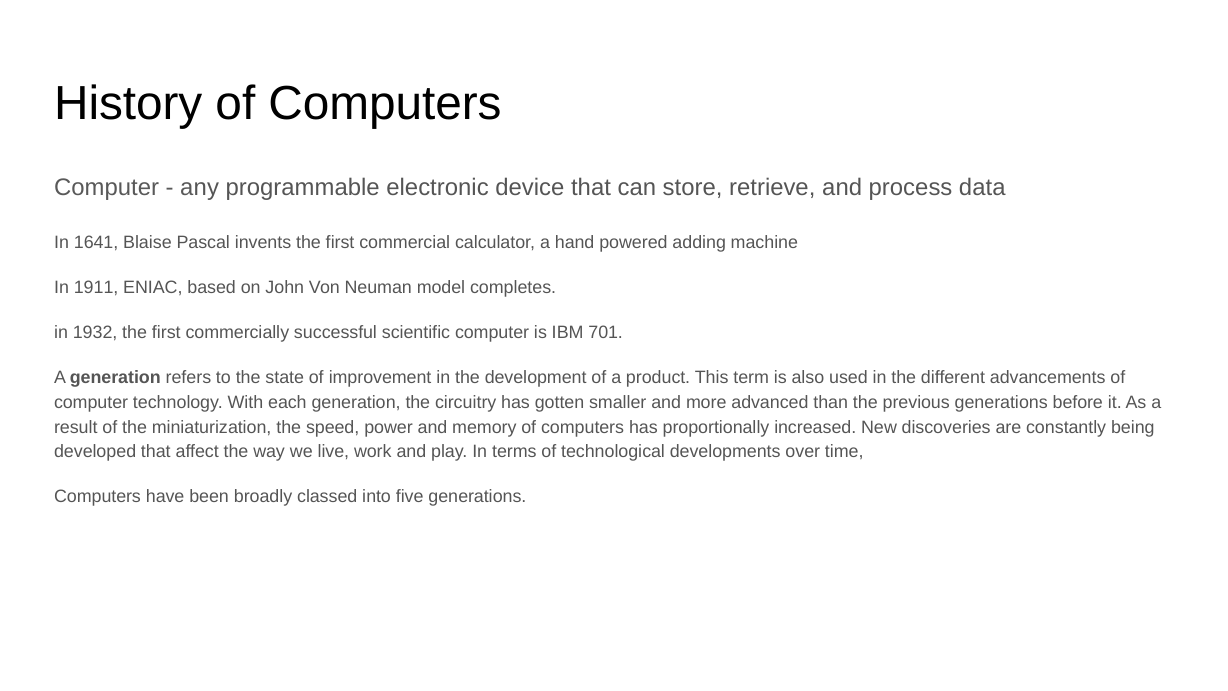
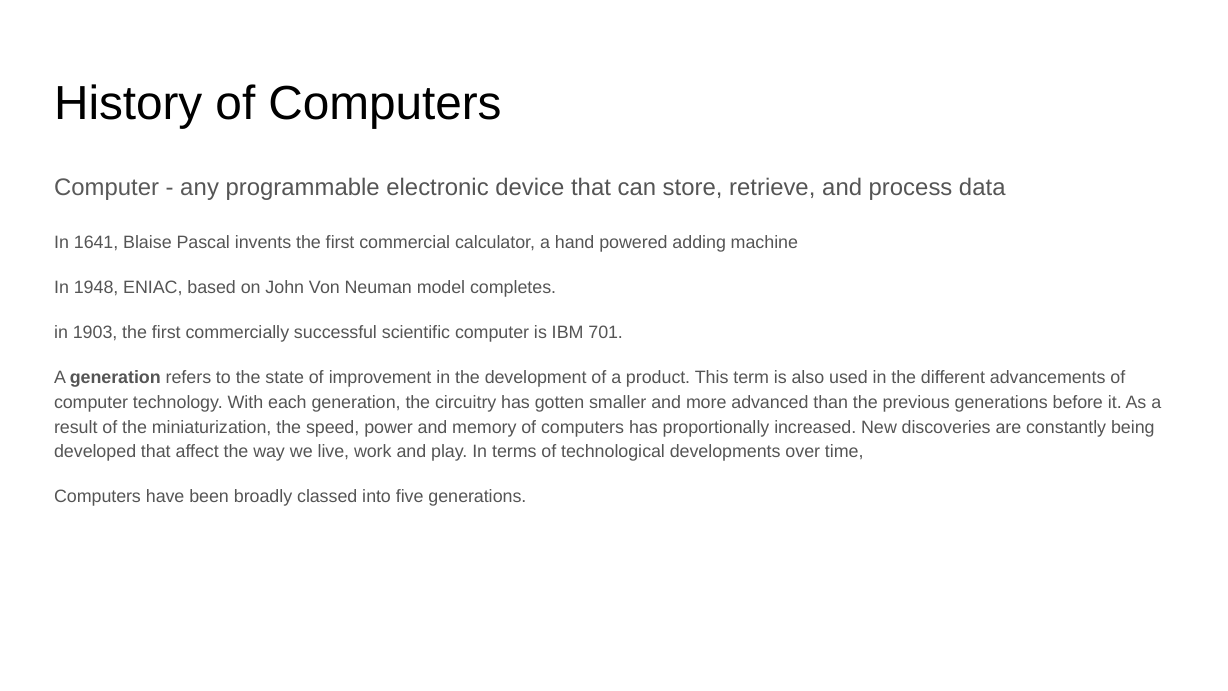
1911: 1911 -> 1948
1932: 1932 -> 1903
